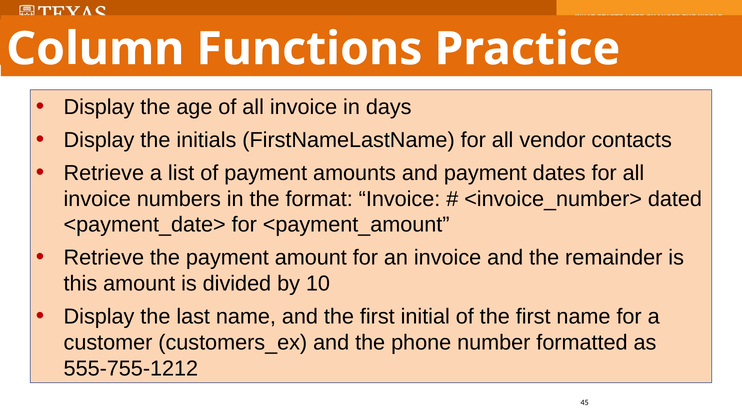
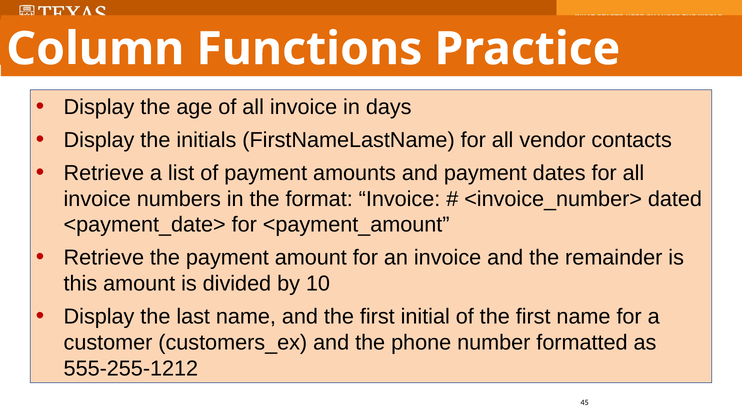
555-755-1212: 555-755-1212 -> 555-255-1212
